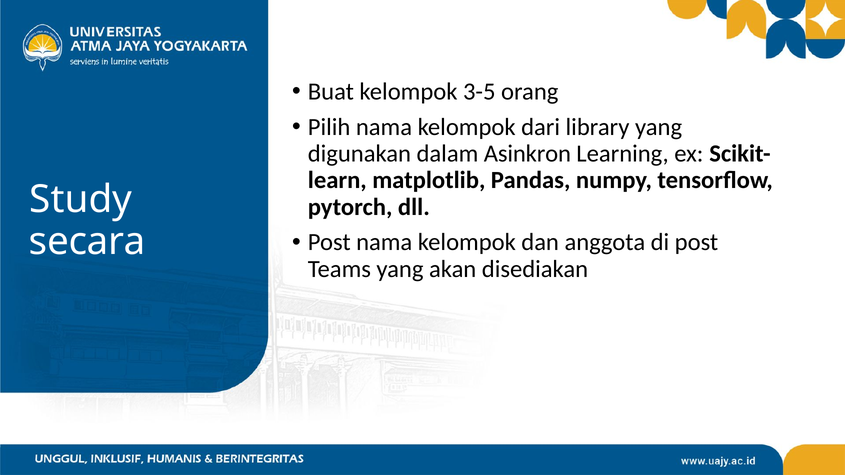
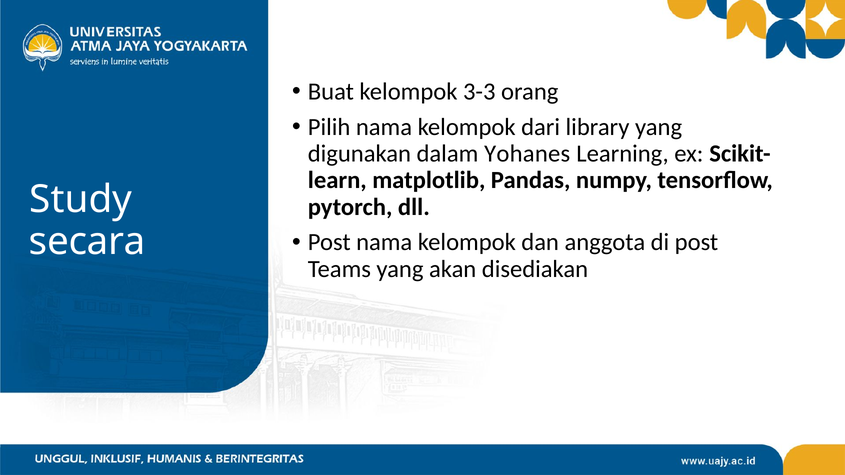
3-5: 3-5 -> 3-3
Asinkron: Asinkron -> Yohanes
